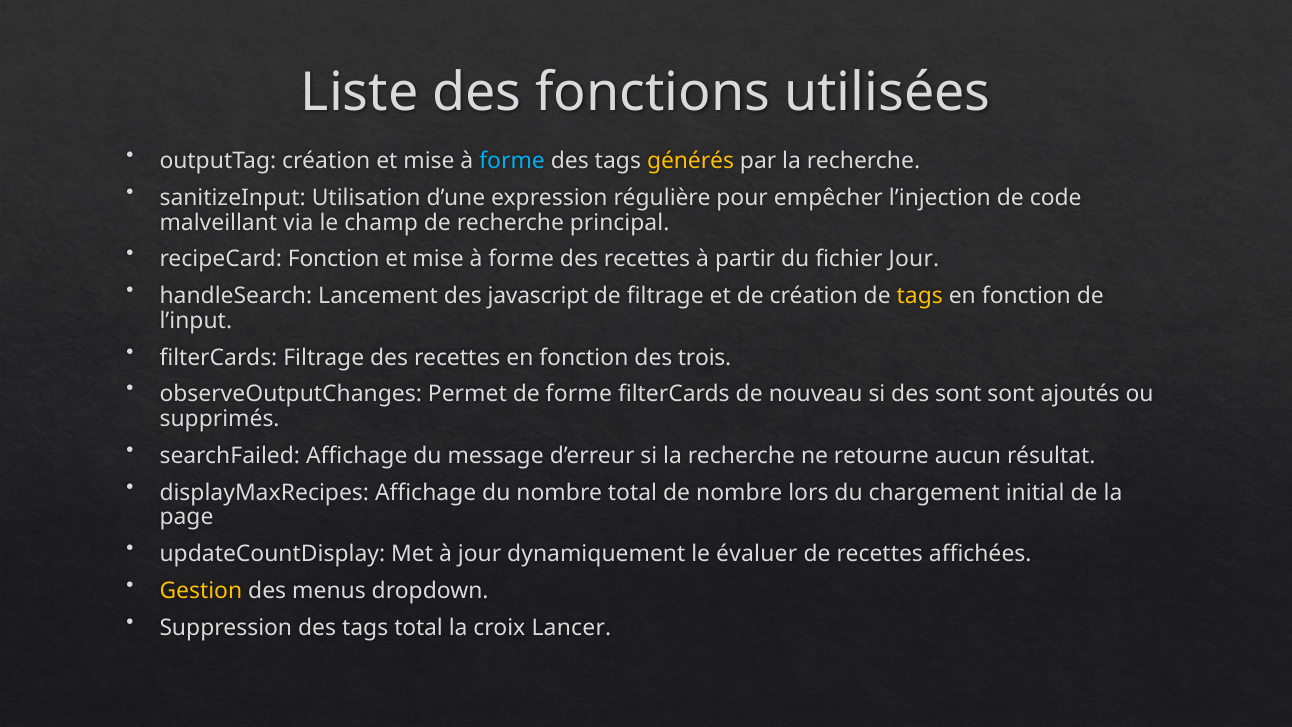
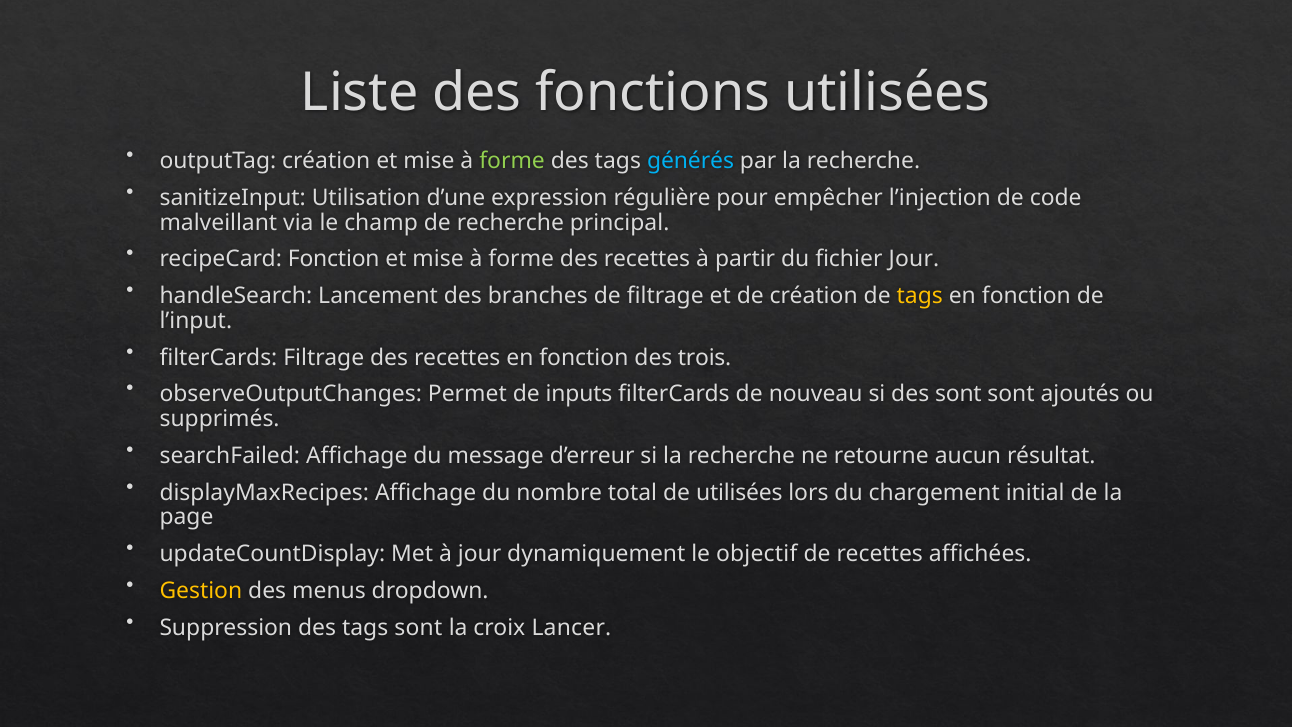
forme at (512, 161) colour: light blue -> light green
générés colour: yellow -> light blue
javascript: javascript -> branches
de forme: forme -> inputs
de nombre: nombre -> utilisées
évaluer: évaluer -> objectif
tags total: total -> sont
